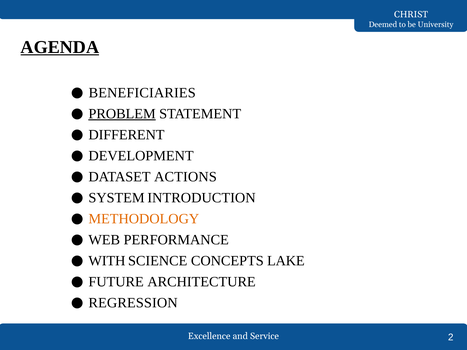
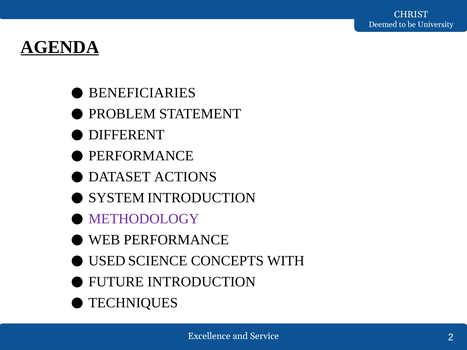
PROBLEM underline: present -> none
DEVELOPMENT at (141, 156): DEVELOPMENT -> PERFORMANCE
METHODOLOGY colour: orange -> purple
WITH: WITH -> USED
LAKE: LAKE -> WITH
FUTURE ARCHITECTURE: ARCHITECTURE -> INTRODUCTION
REGRESSION: REGRESSION -> TECHNIQUES
